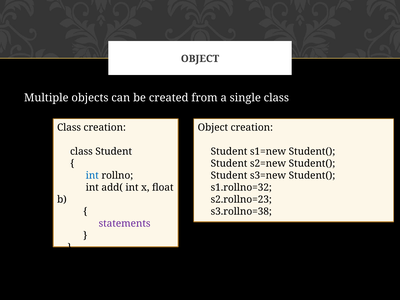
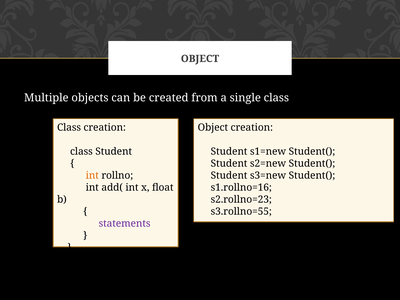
int at (92, 175) colour: blue -> orange
s1.rollno=32: s1.rollno=32 -> s1.rollno=16
s3.rollno=38: s3.rollno=38 -> s3.rollno=55
